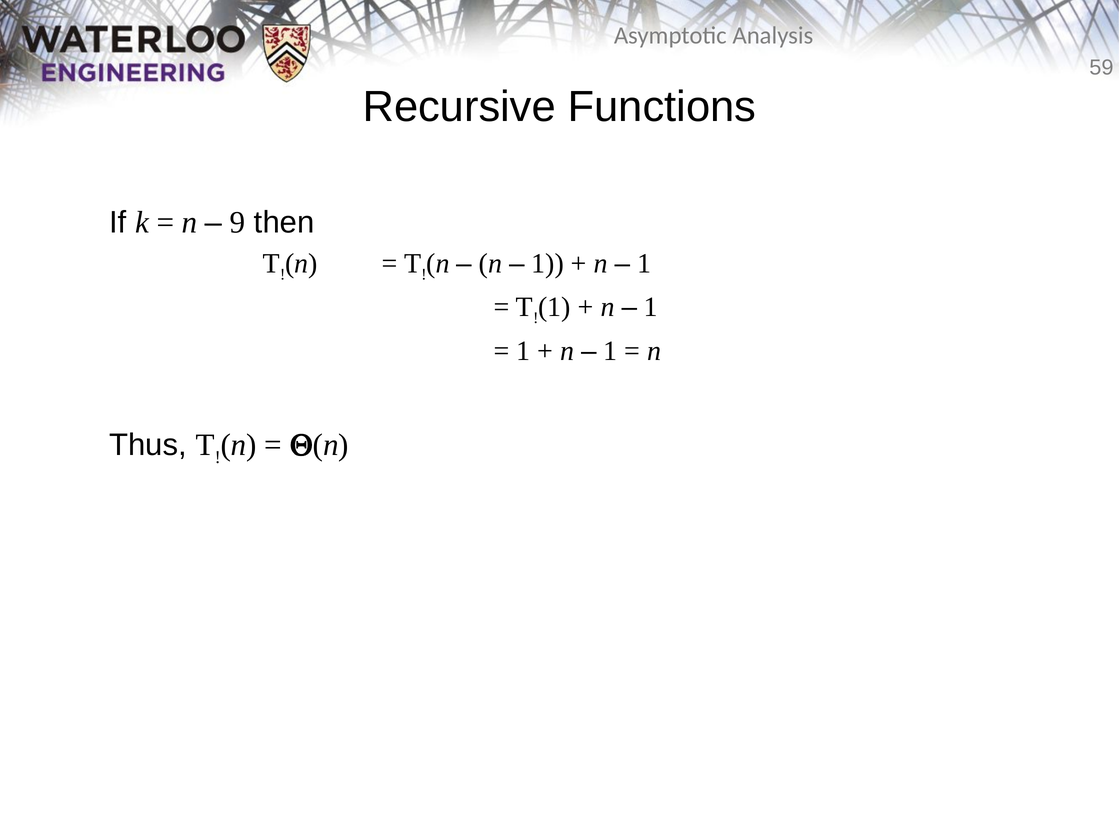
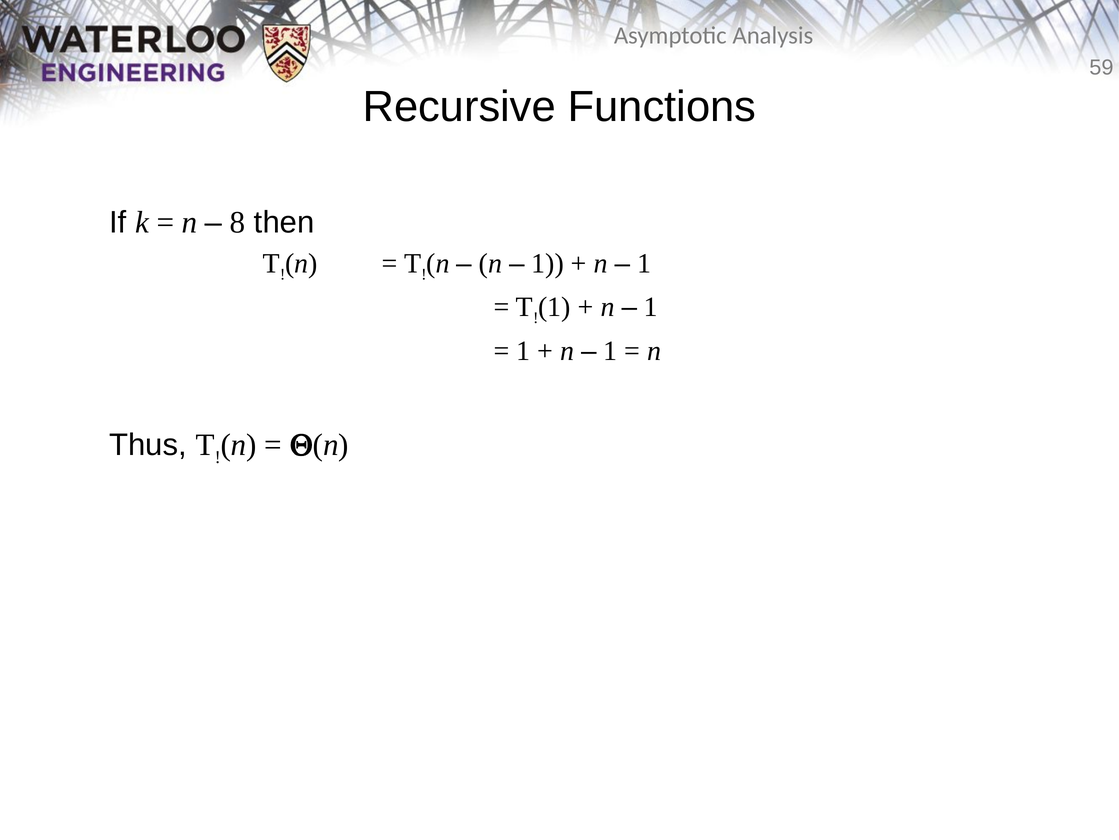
9: 9 -> 8
